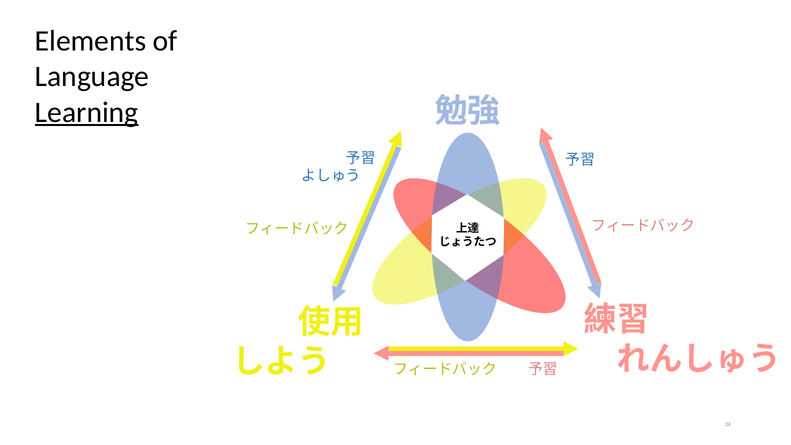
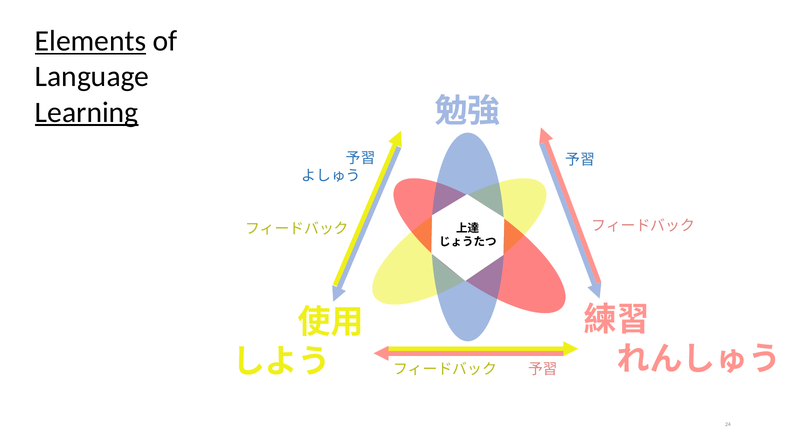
Elements underline: none -> present
